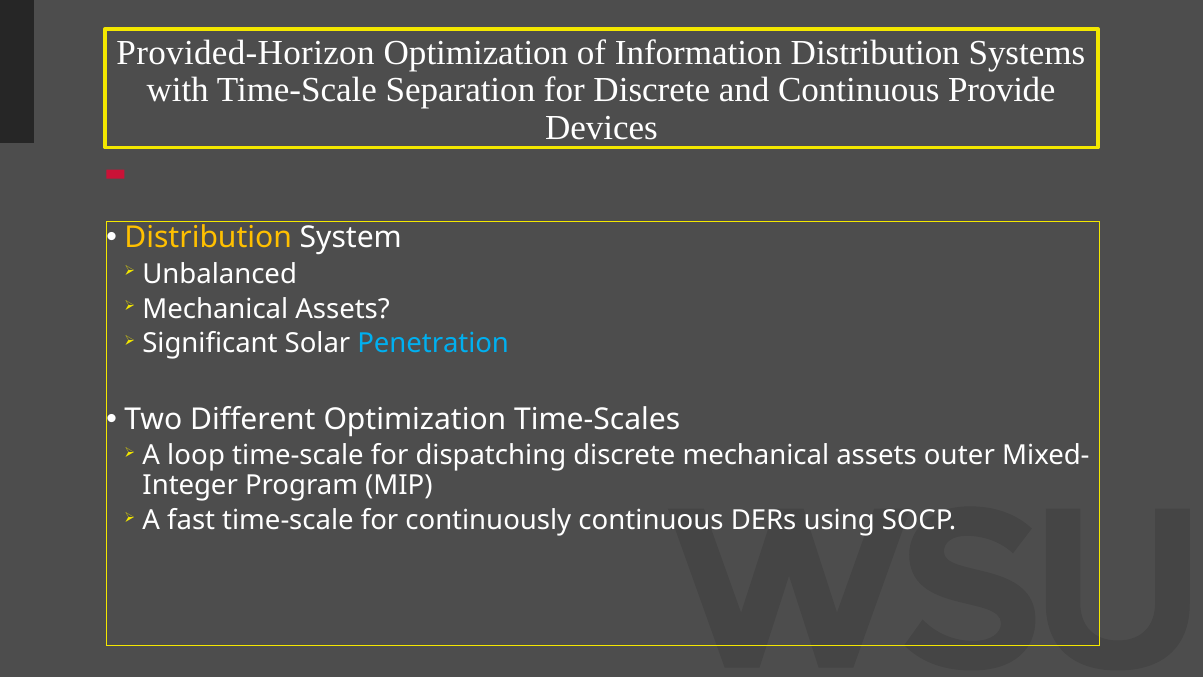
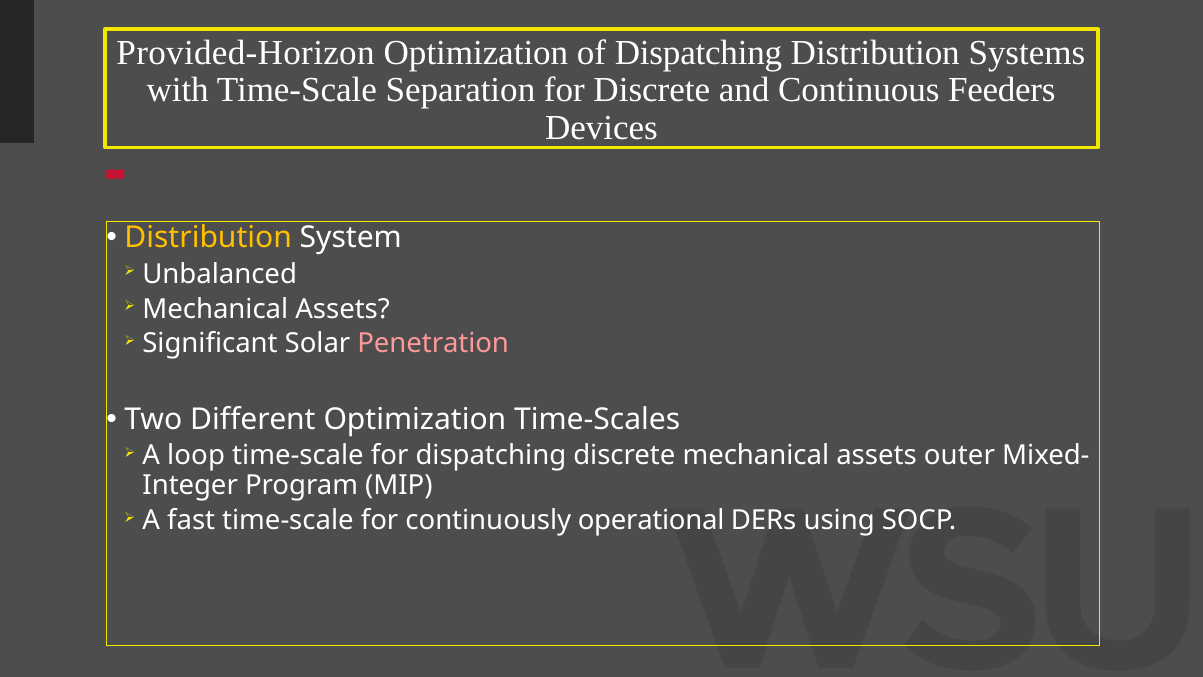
of Information: Information -> Dispatching
Provide: Provide -> Feeders
Penetration colour: light blue -> pink
continuously continuous: continuous -> operational
